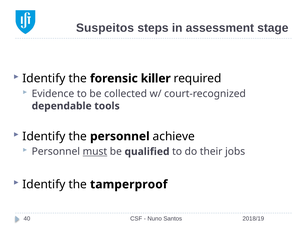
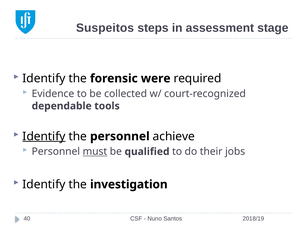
killer: killer -> were
Identify at (44, 136) underline: none -> present
tamperproof: tamperproof -> investigation
